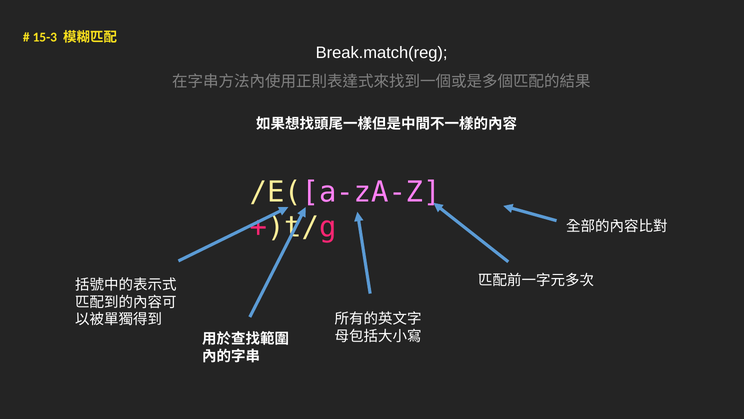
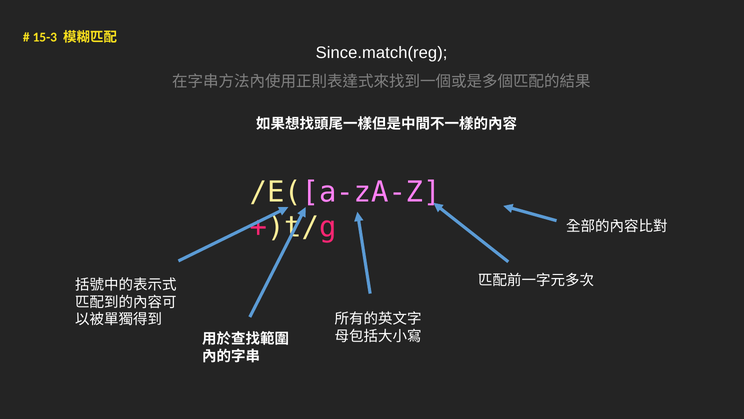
Break.match(reg: Break.match(reg -> Since.match(reg
